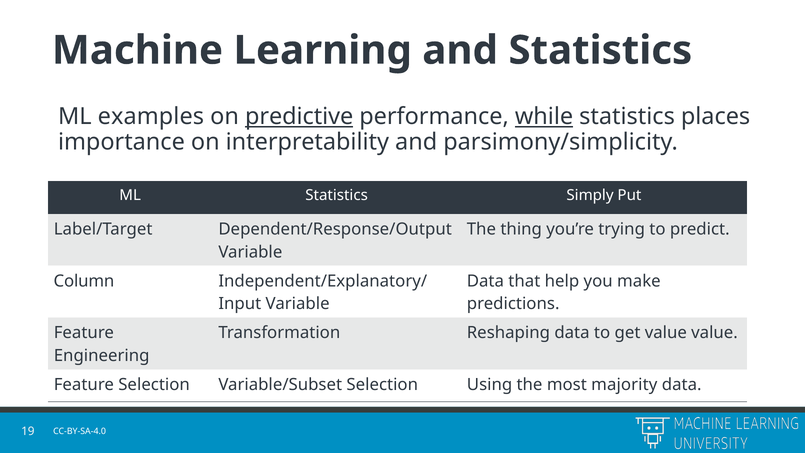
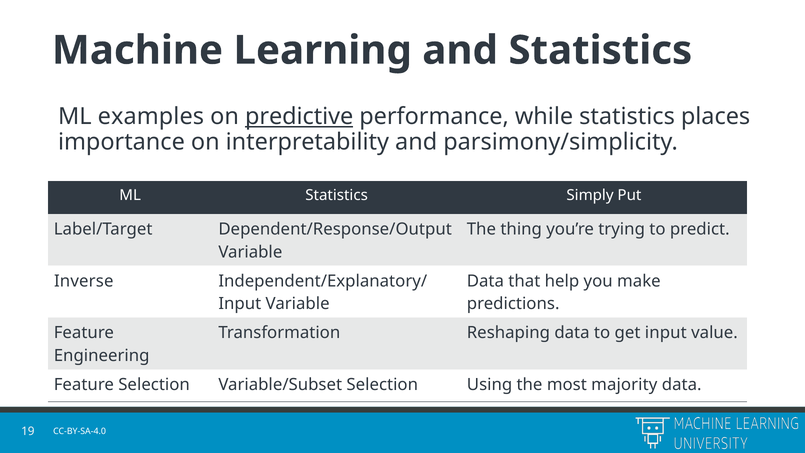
while underline: present -> none
Column: Column -> Inverse
get value: value -> input
